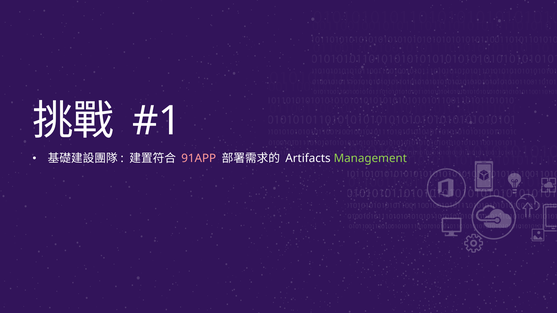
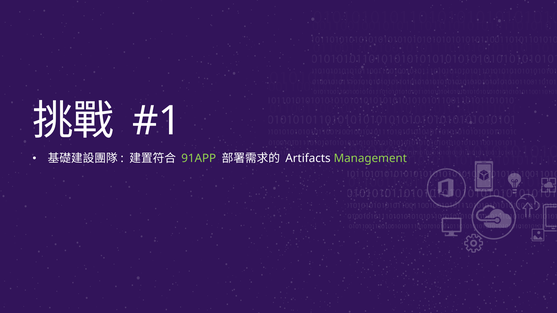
91APP colour: pink -> light green
